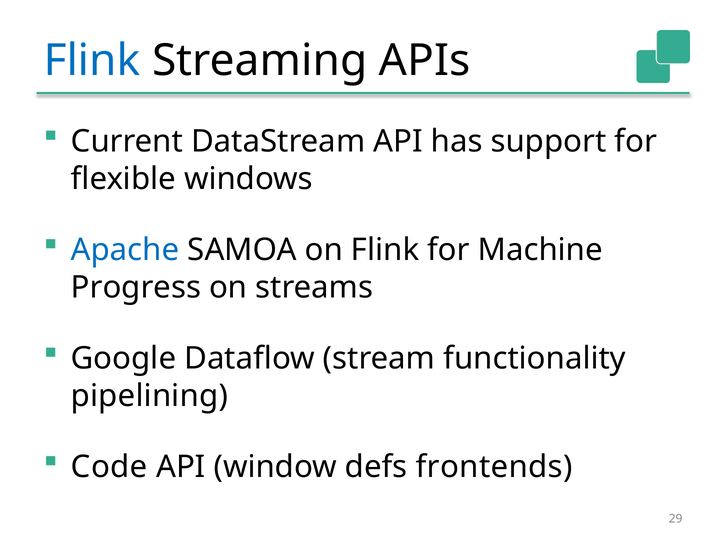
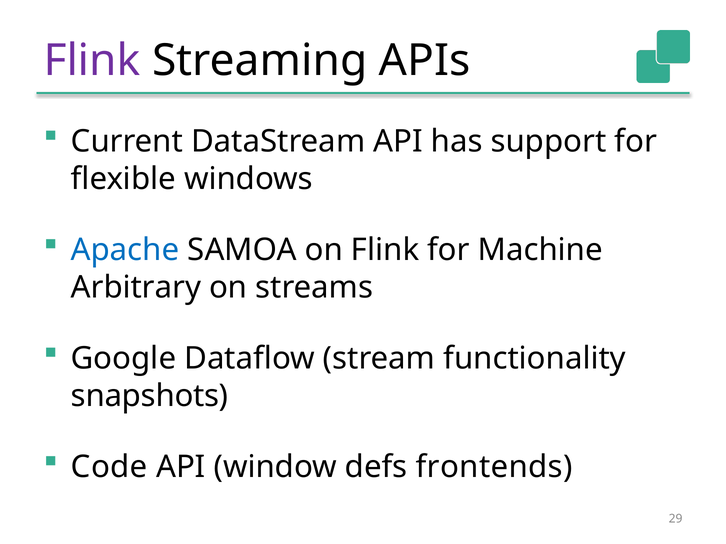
Flink at (92, 61) colour: blue -> purple
Progress: Progress -> Arbitrary
pipelining: pipelining -> snapshots
